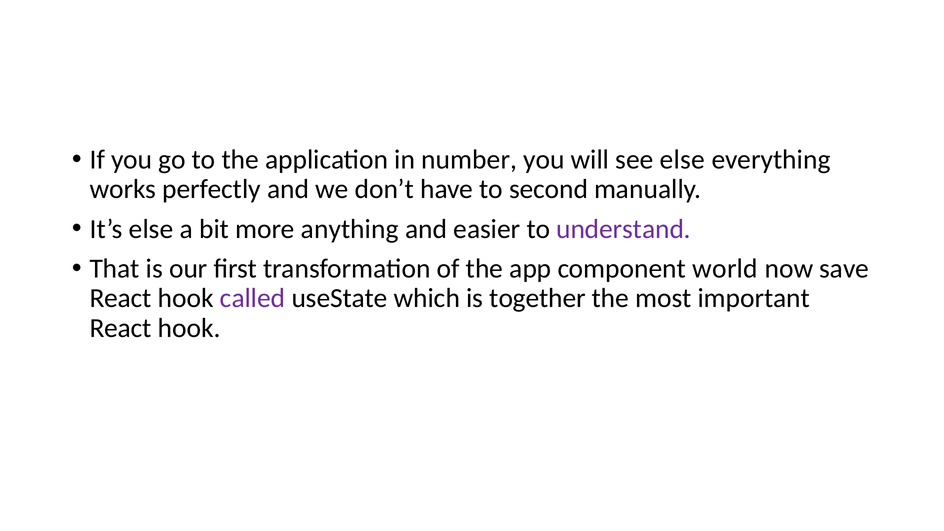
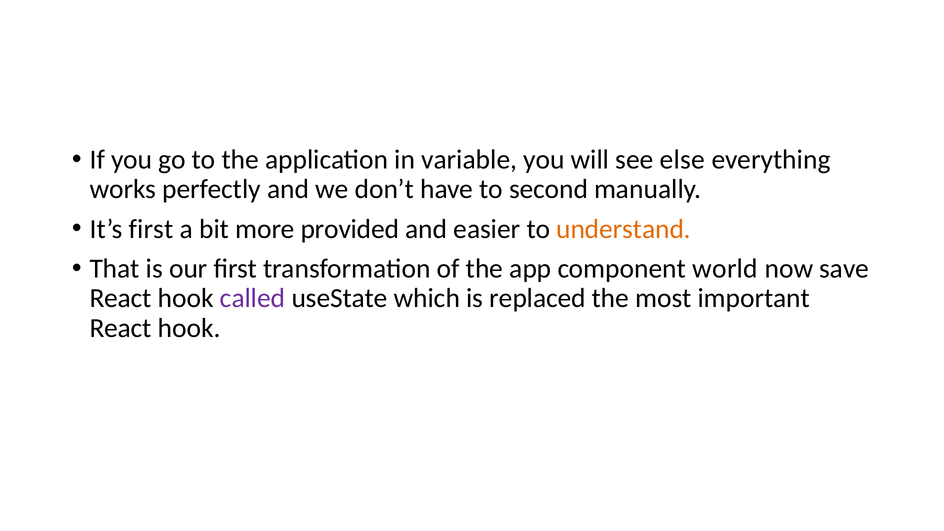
number: number -> variable
It’s else: else -> first
anything: anything -> provided
understand colour: purple -> orange
together: together -> replaced
